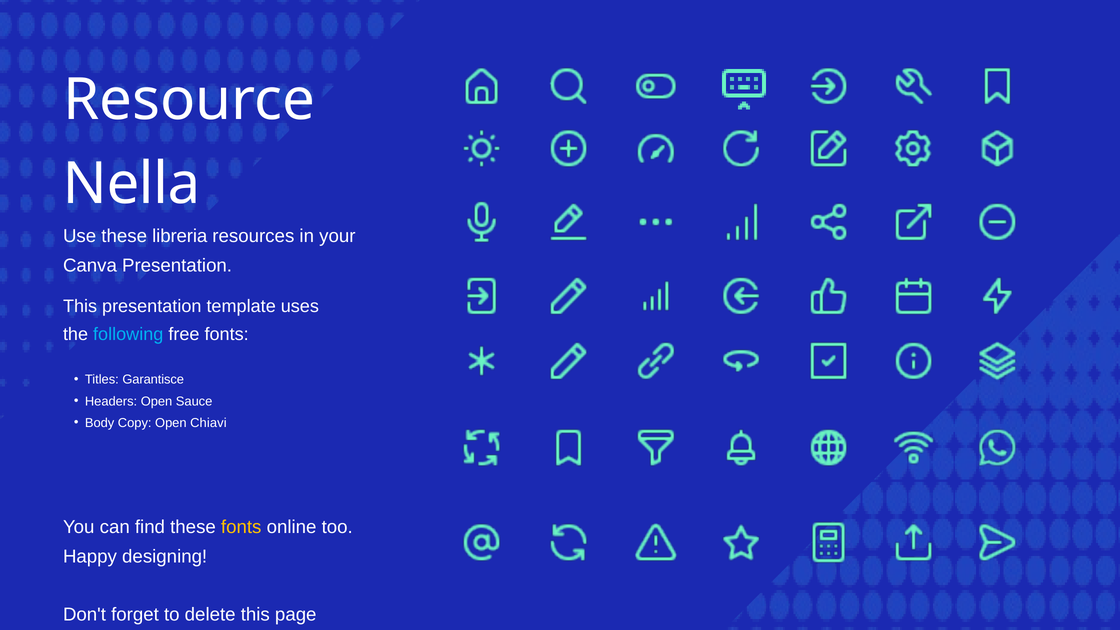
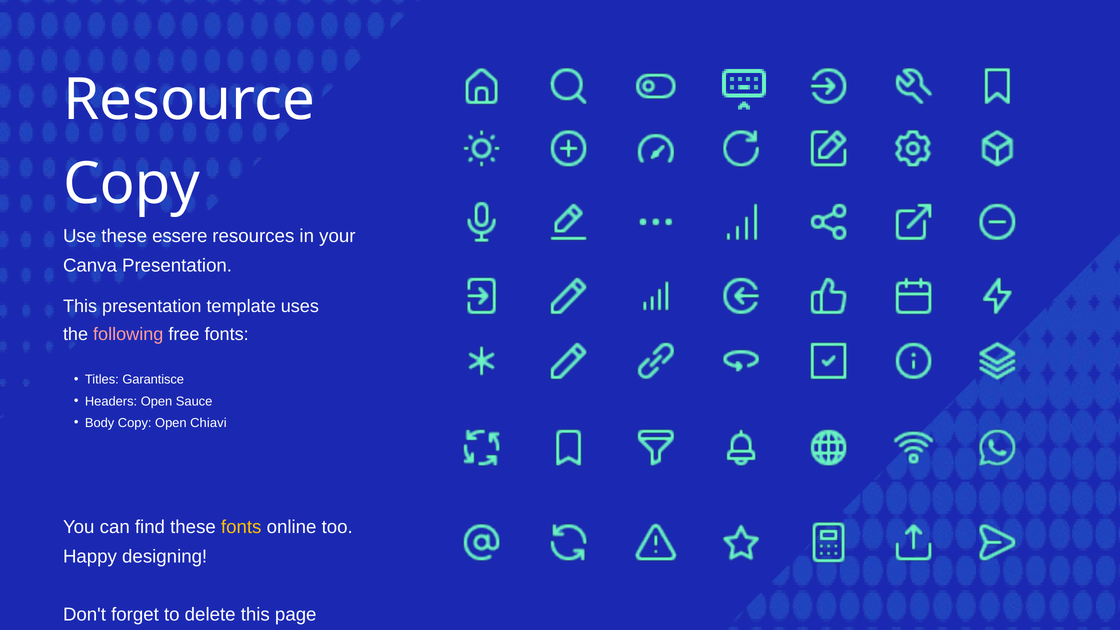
Nella at (132, 184): Nella -> Copy
libreria: libreria -> essere
following colour: light blue -> pink
